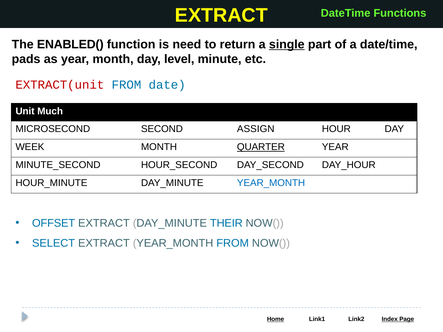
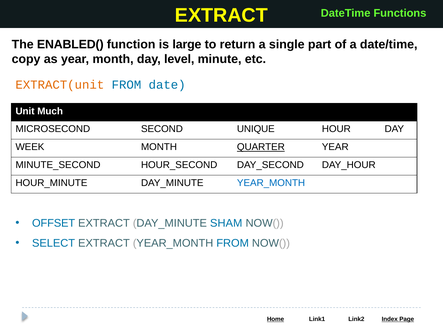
need: need -> large
single underline: present -> none
pads: pads -> copy
EXTRACT(unit colour: red -> orange
ASSIGN: ASSIGN -> UNIQUE
THEIR: THEIR -> SHAM
